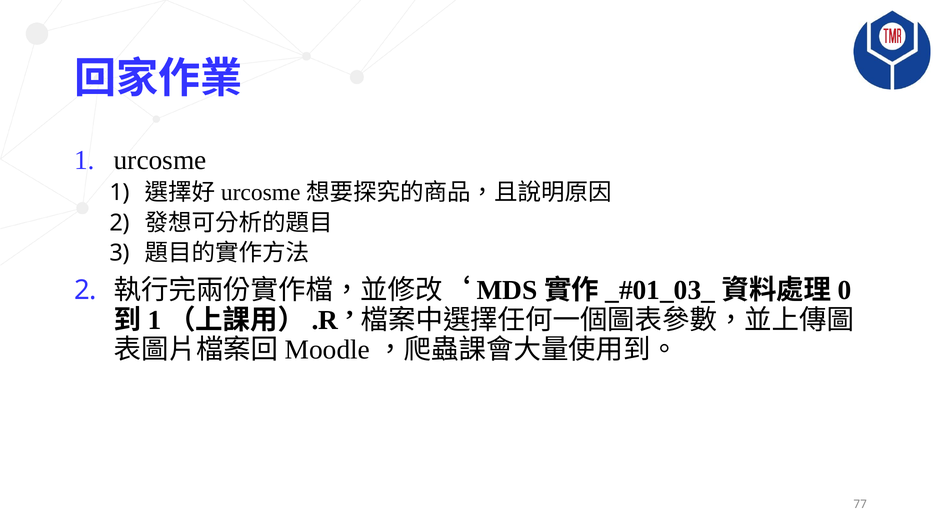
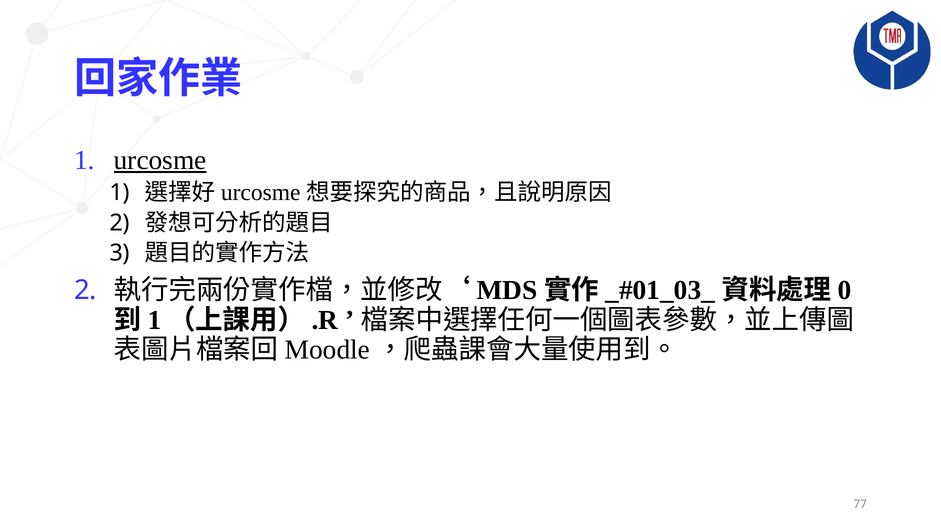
urcosme underline: none -> present
